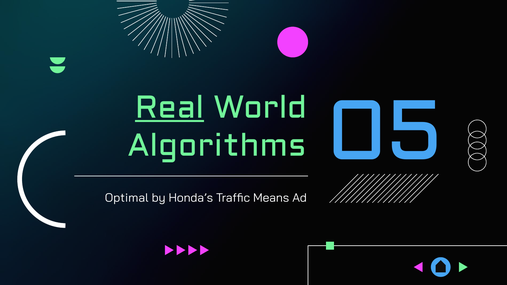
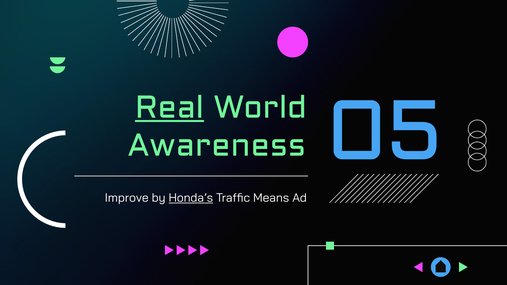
Algorithms: Algorithms -> Awareness
Optimal: Optimal -> Improve
Honda’s underline: none -> present
